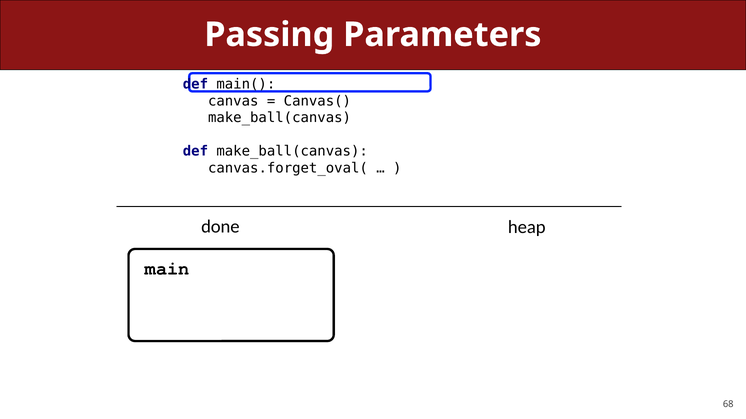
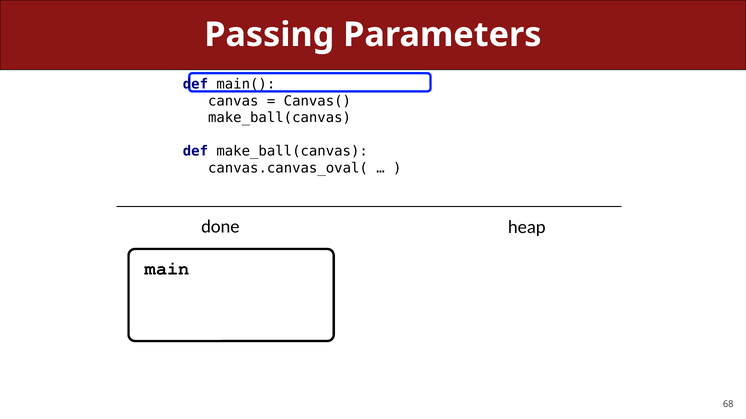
canvas.forget_oval(: canvas.forget_oval( -> canvas.canvas_oval(
